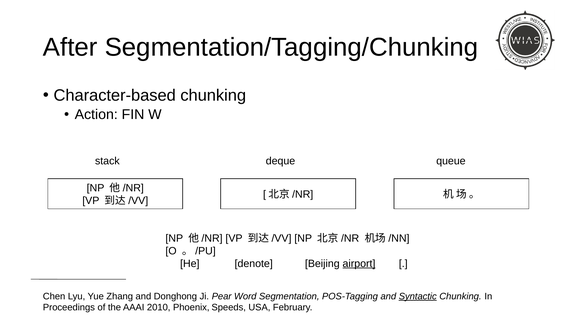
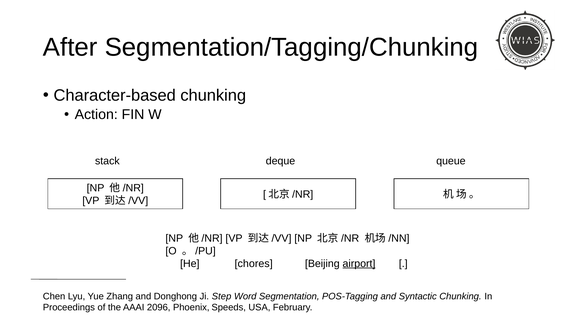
denote: denote -> chores
Pear: Pear -> Step
Syntactic underline: present -> none
2010: 2010 -> 2096
